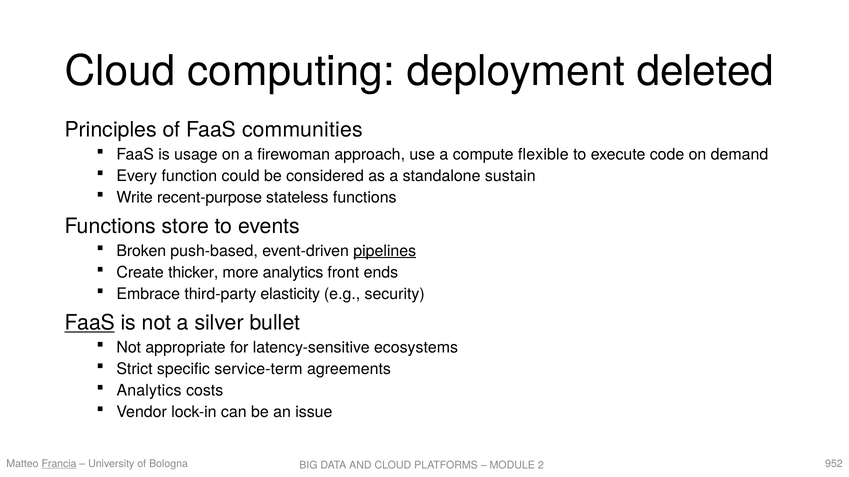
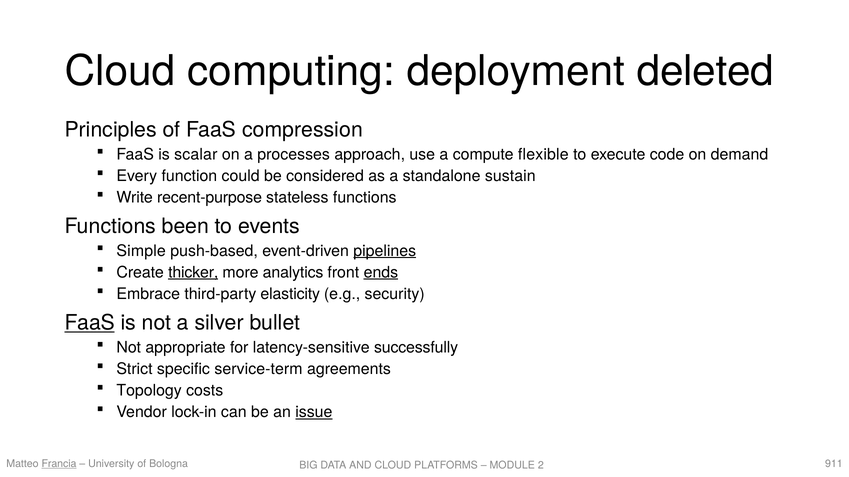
communities: communities -> compression
usage: usage -> scalar
firewoman: firewoman -> processes
store: store -> been
Broken: Broken -> Simple
thicker underline: none -> present
ends underline: none -> present
ecosystems: ecosystems -> successfully
Analytics at (149, 391): Analytics -> Topology
issue underline: none -> present
952: 952 -> 911
